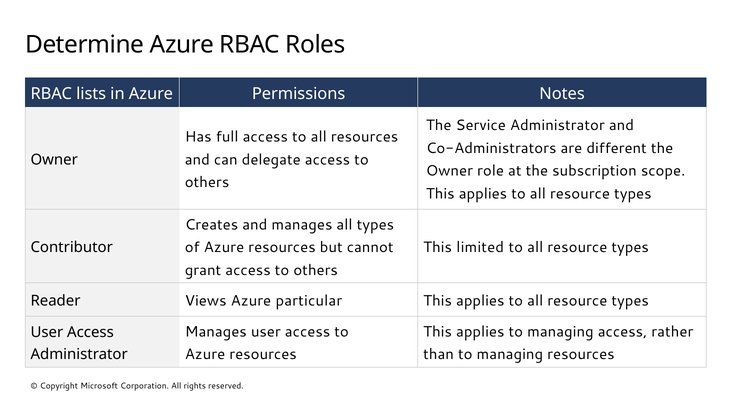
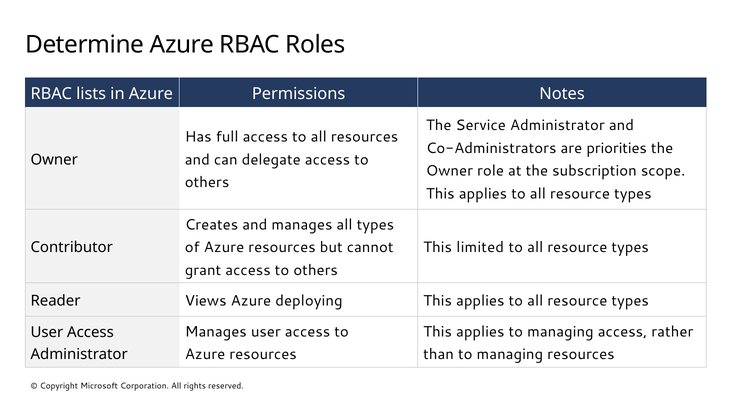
different: different -> priorities
particular: particular -> deploying
